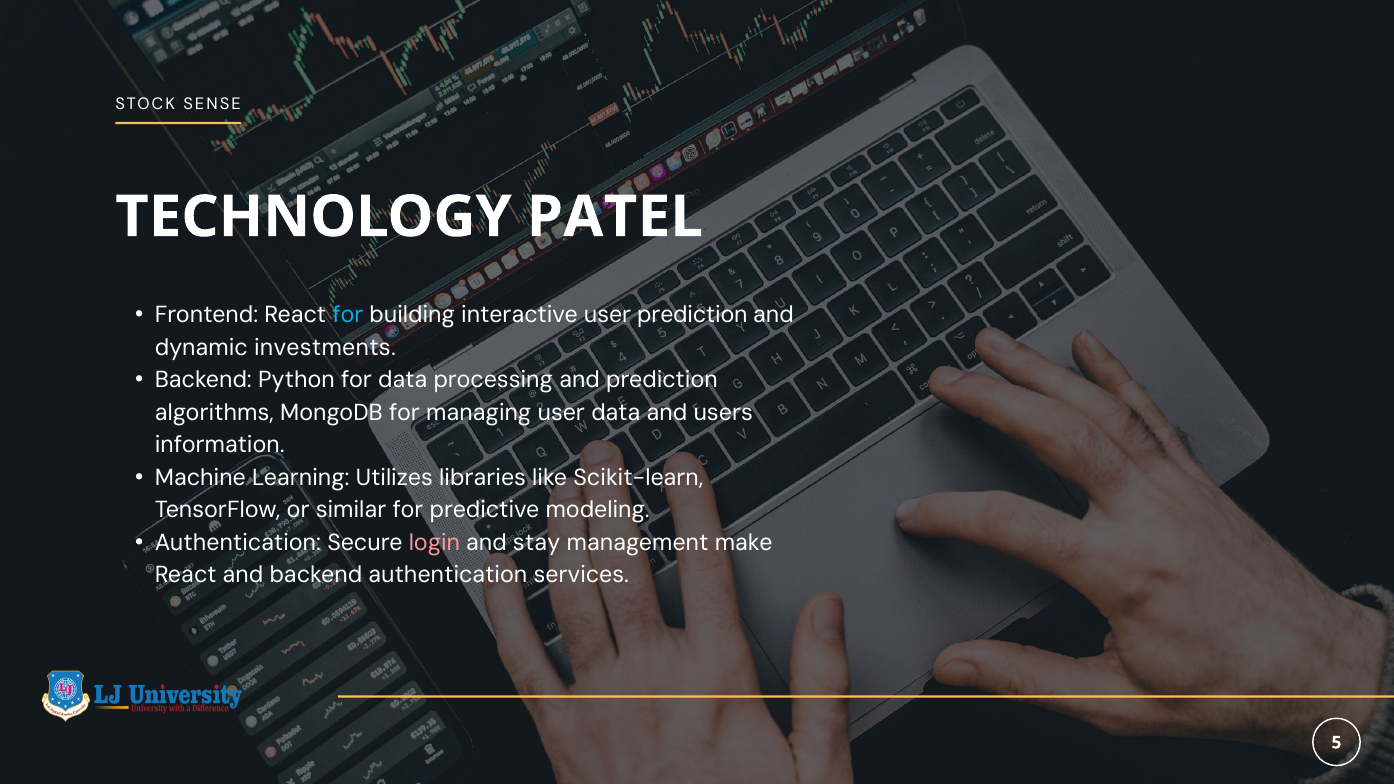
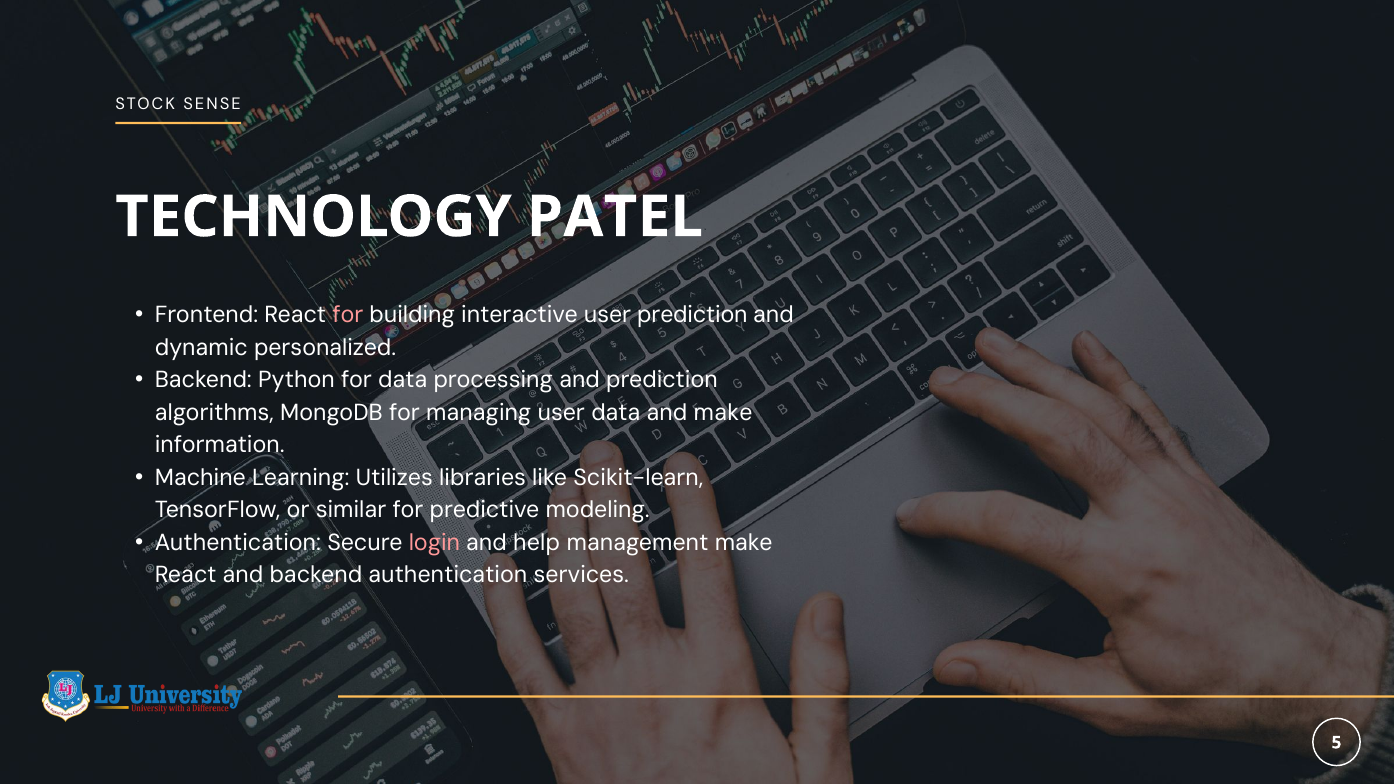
for at (348, 315) colour: light blue -> pink
investments: investments -> personalized
and users: users -> make
stay: stay -> help
